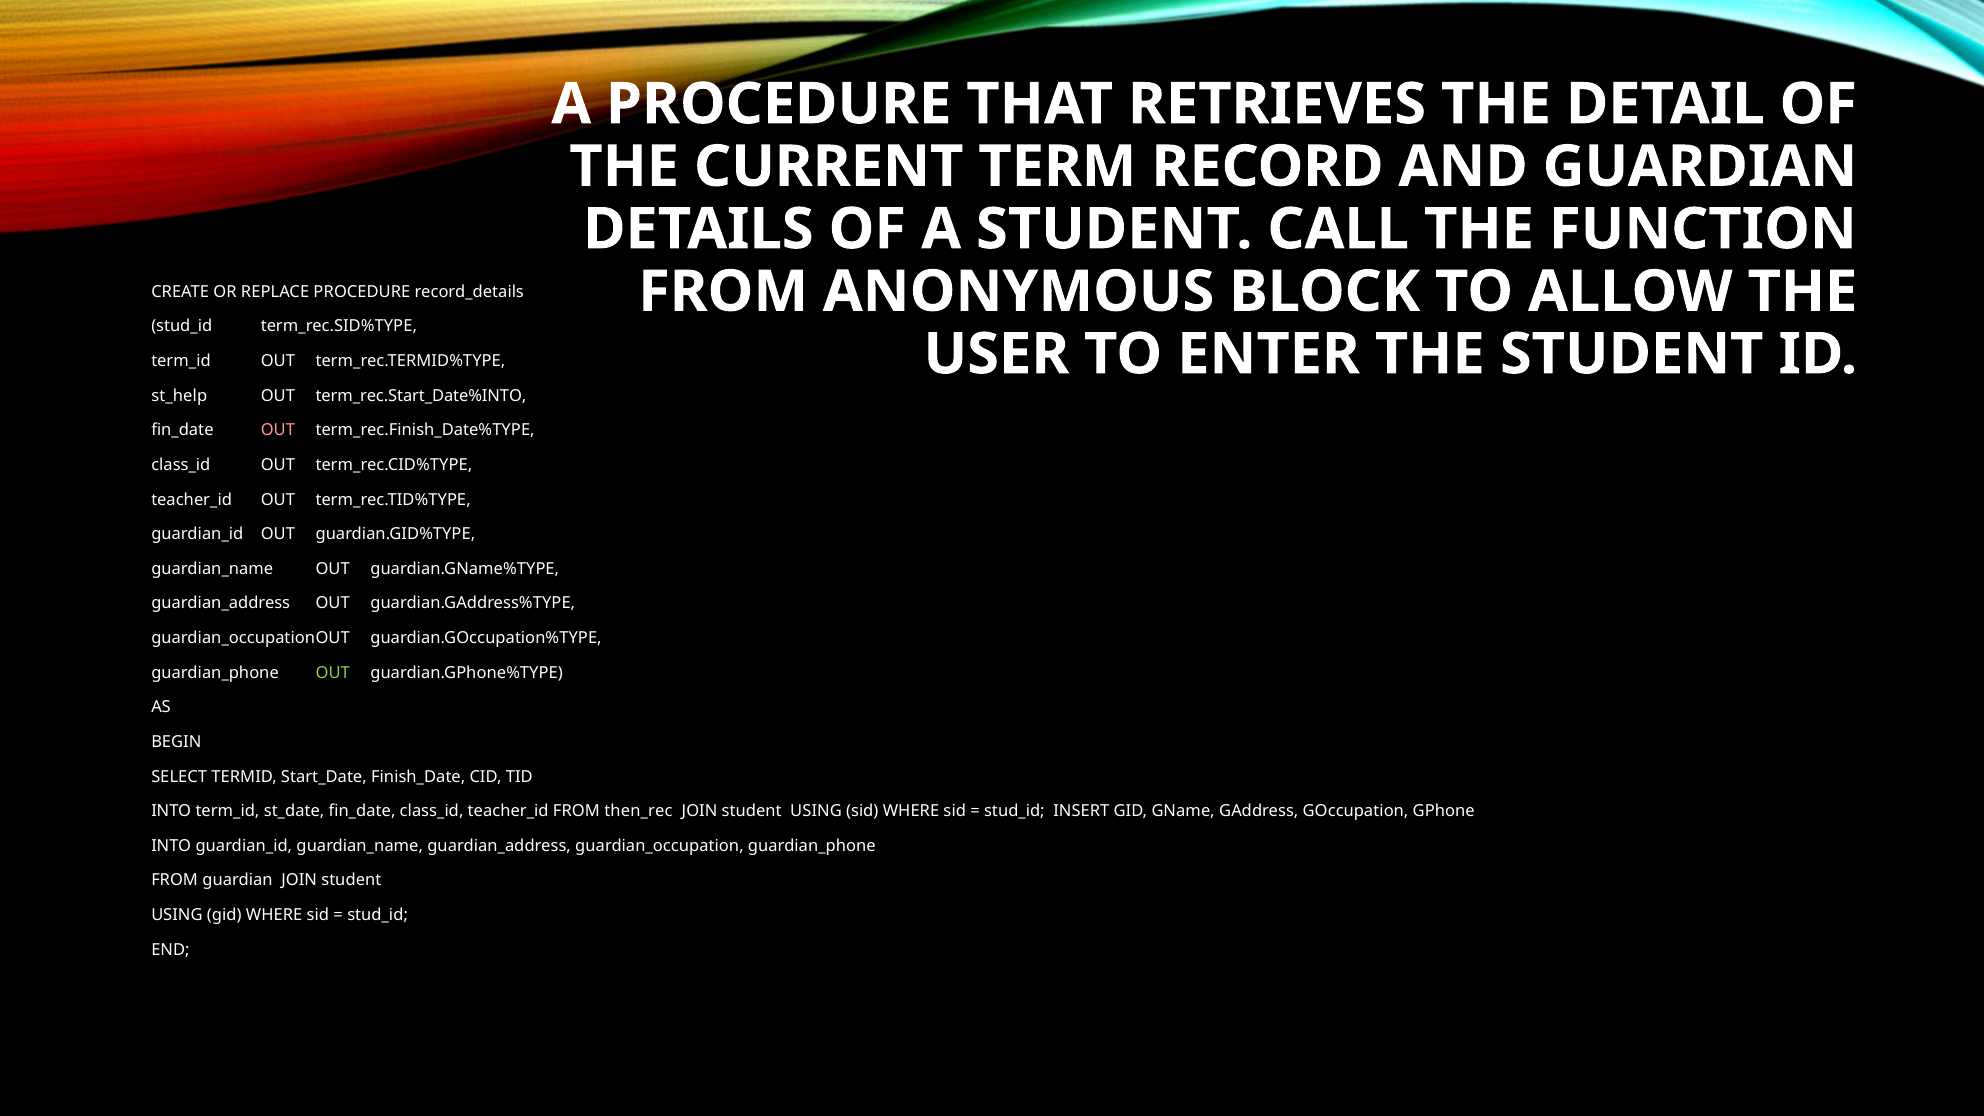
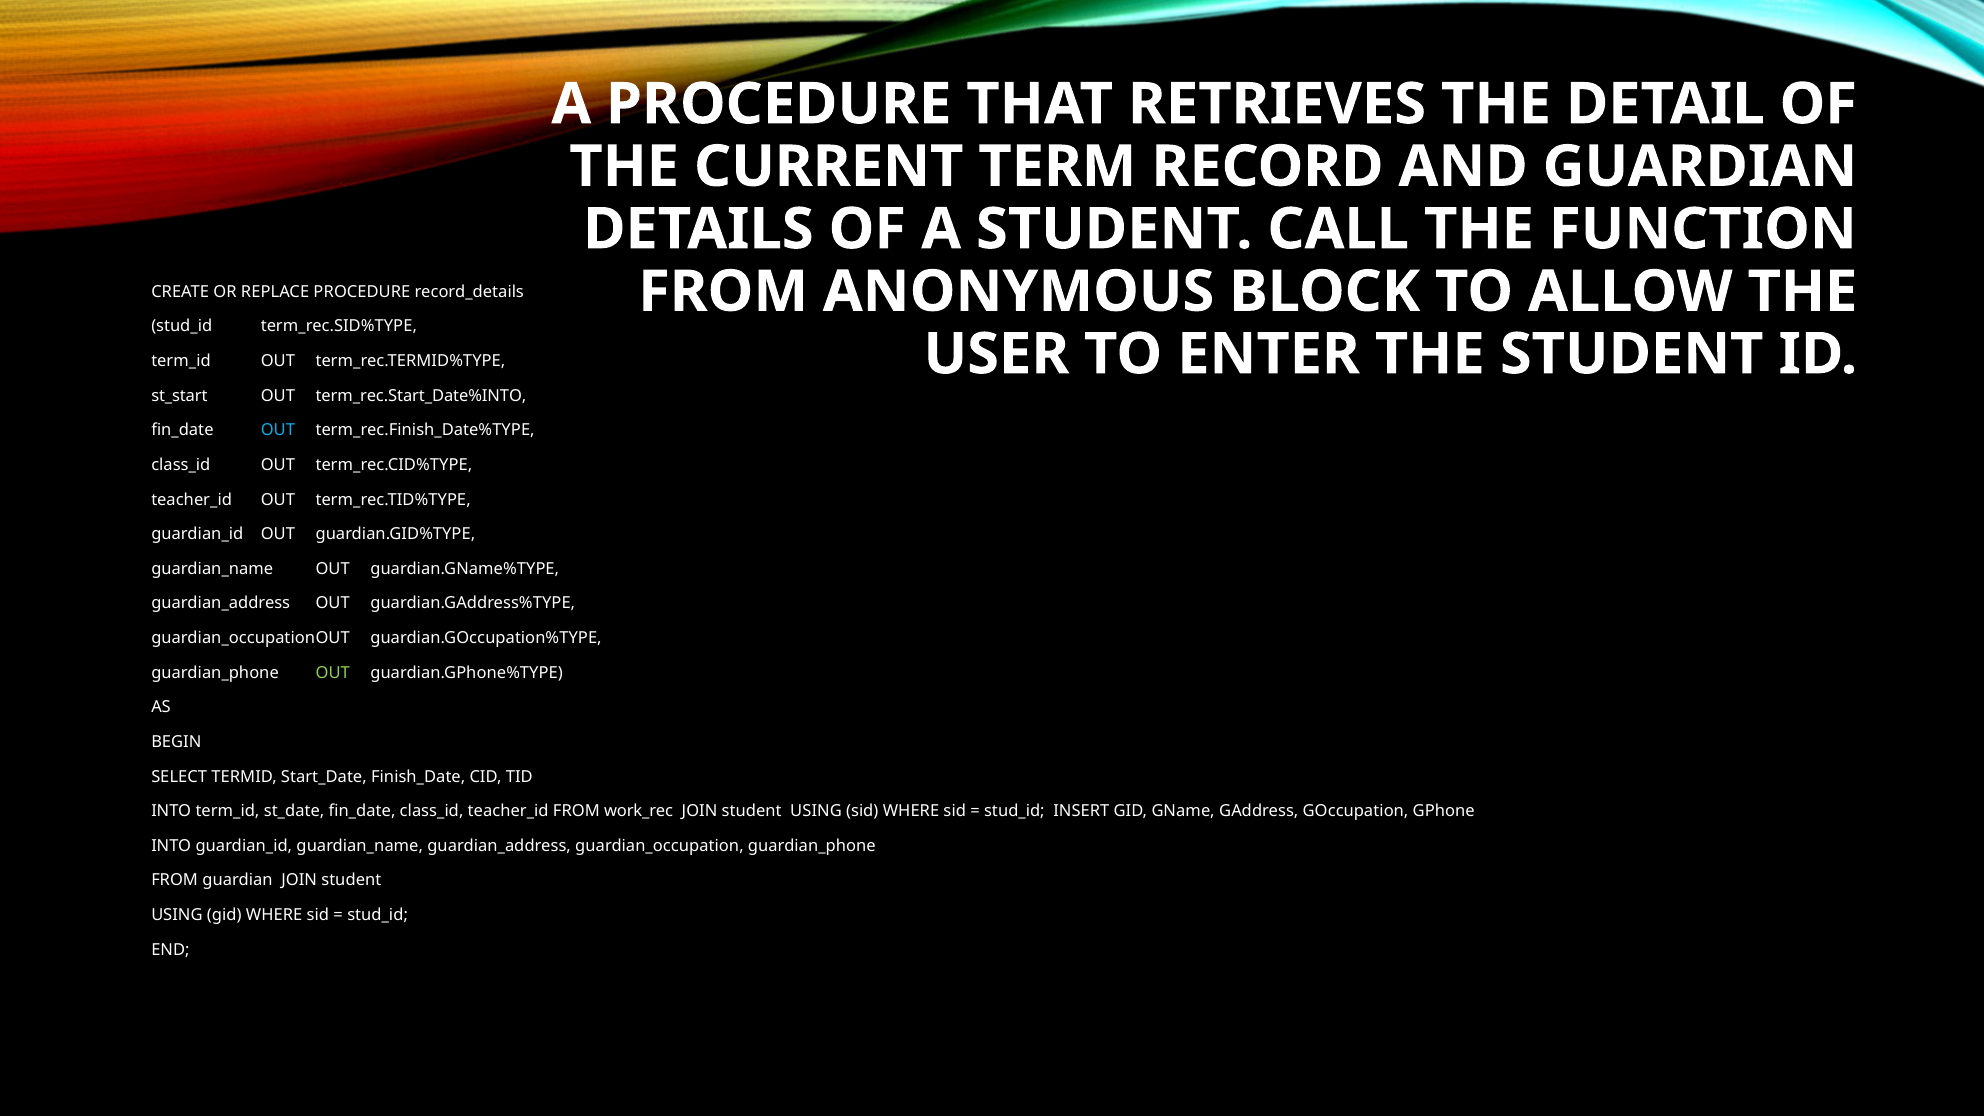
st_help: st_help -> st_start
OUT at (278, 430) colour: pink -> light blue
then_rec: then_rec -> work_rec
